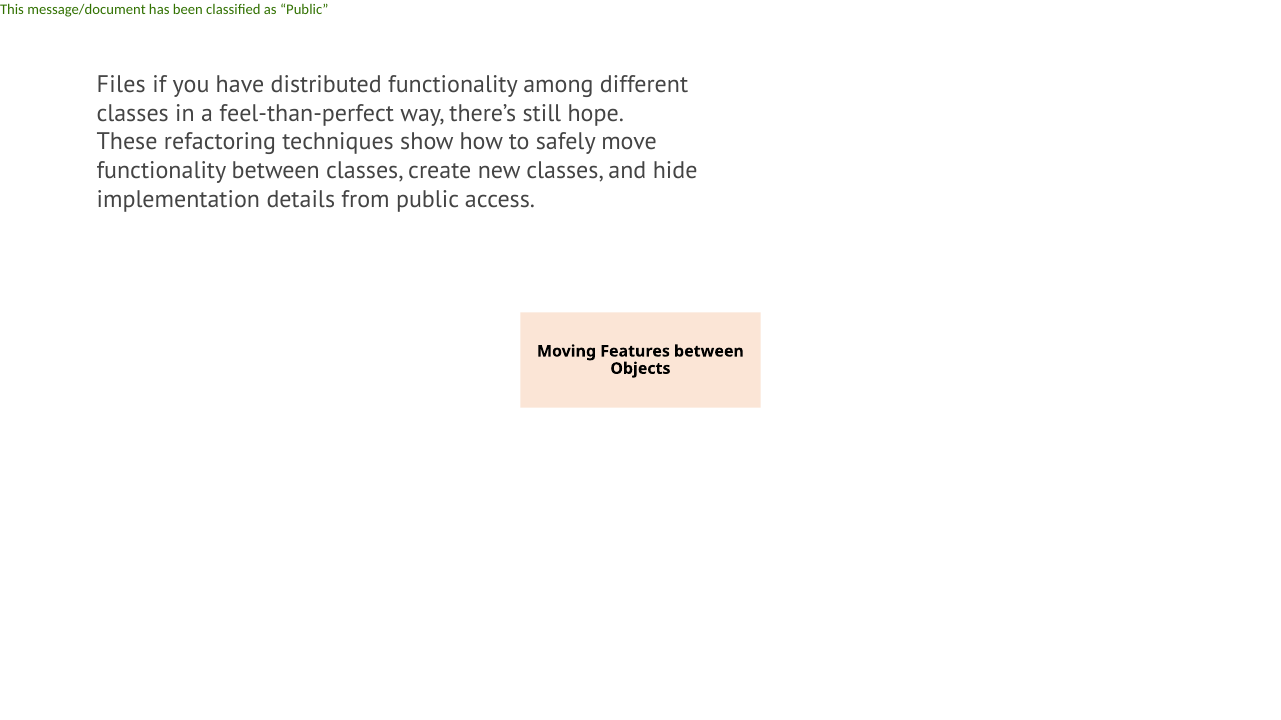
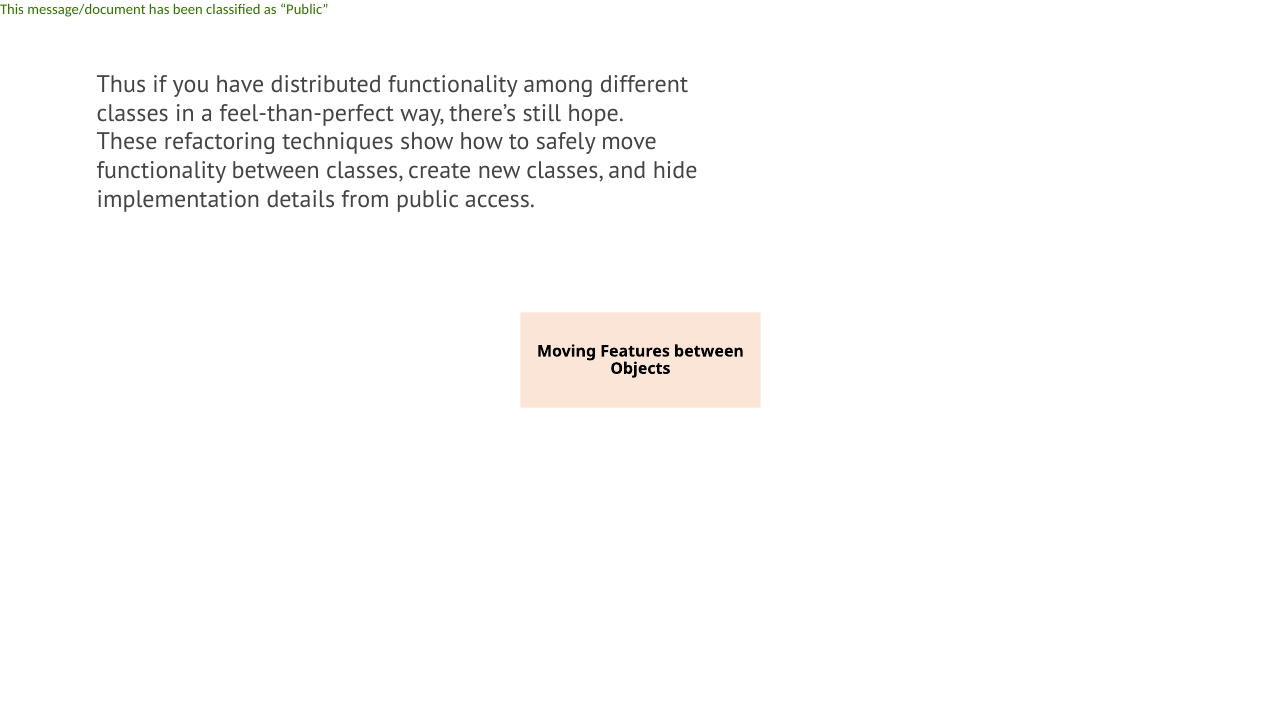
Files: Files -> Thus
